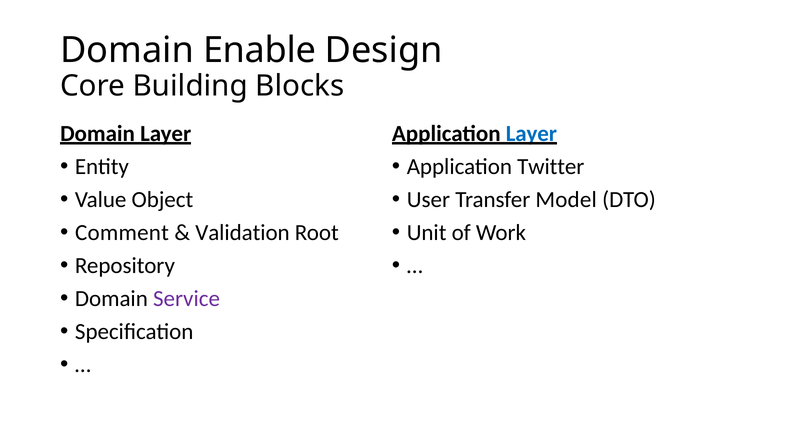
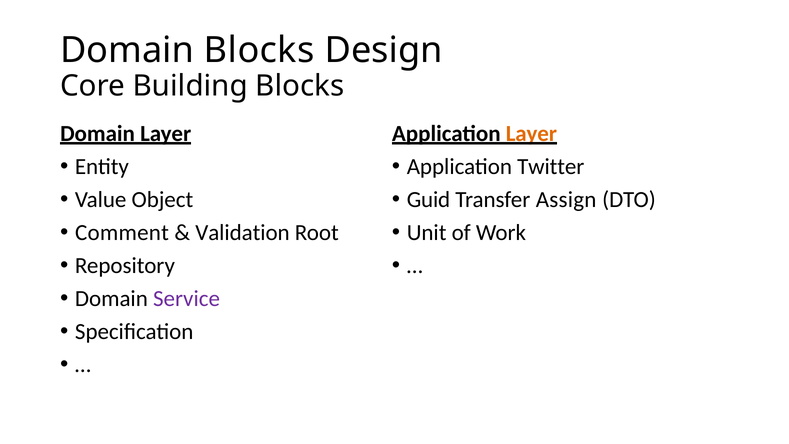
Domain Enable: Enable -> Blocks
Layer at (531, 133) colour: blue -> orange
User: User -> Guid
Model: Model -> Assign
